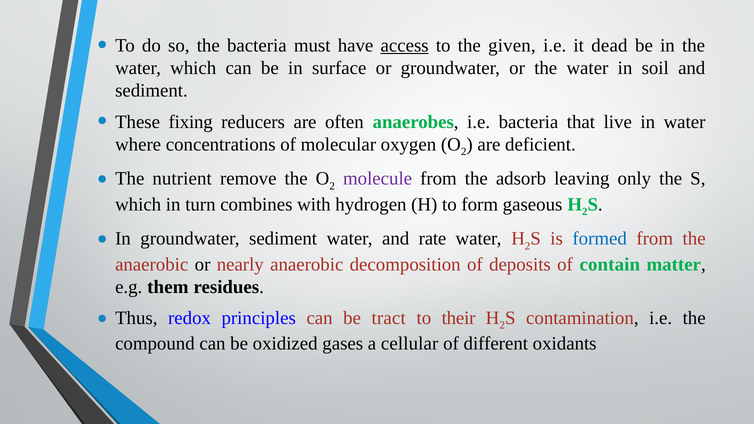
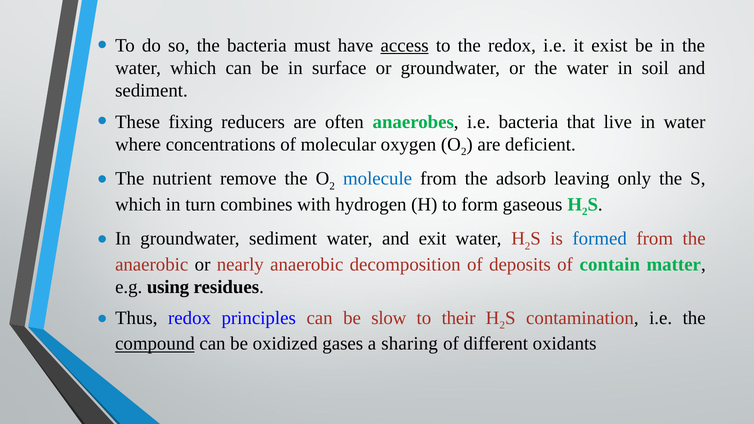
the given: given -> redox
dead: dead -> exist
molecule colour: purple -> blue
rate: rate -> exit
them: them -> using
tract: tract -> slow
compound underline: none -> present
cellular: cellular -> sharing
